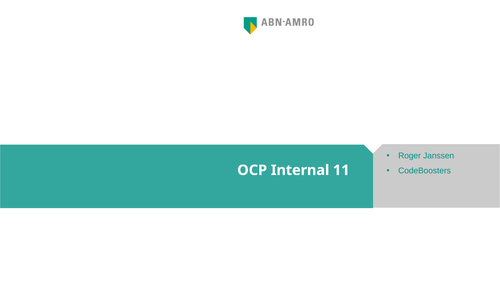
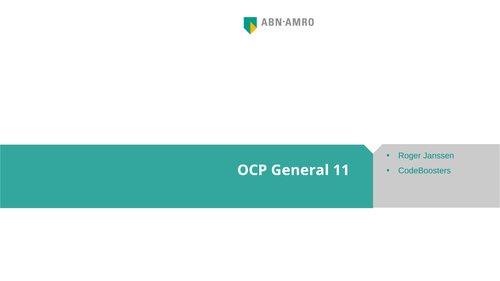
Internal: Internal -> General
